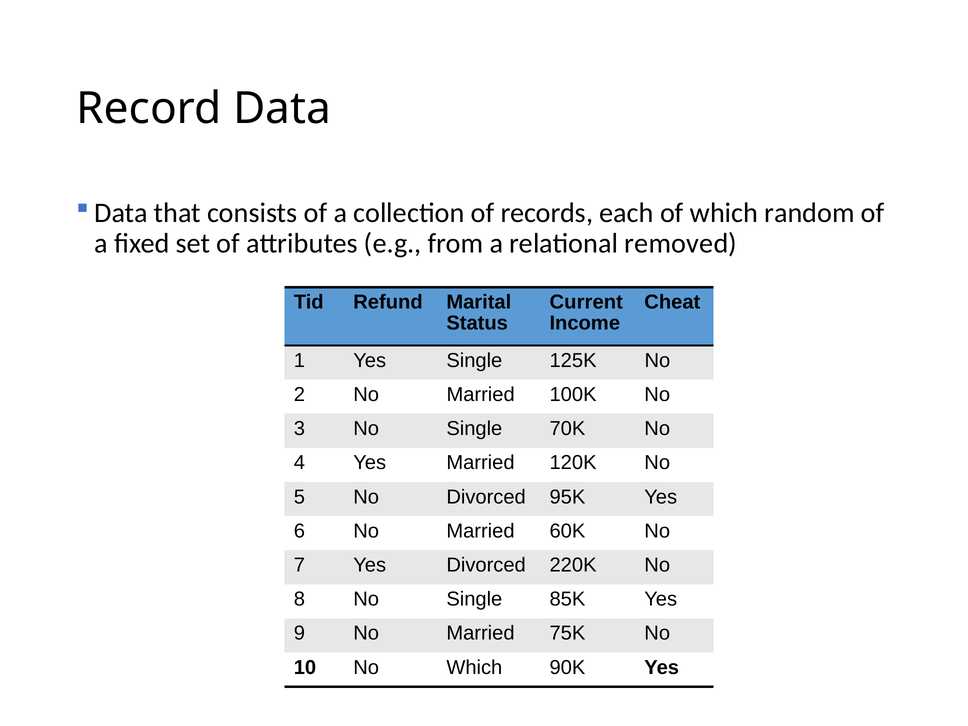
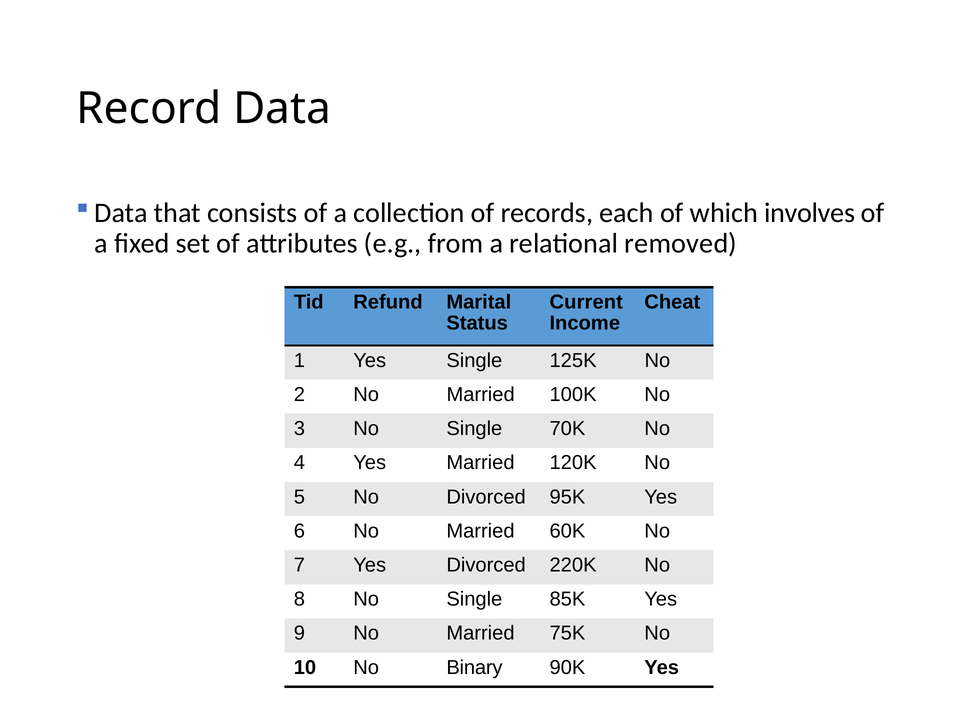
random: random -> involves
No Which: Which -> Binary
